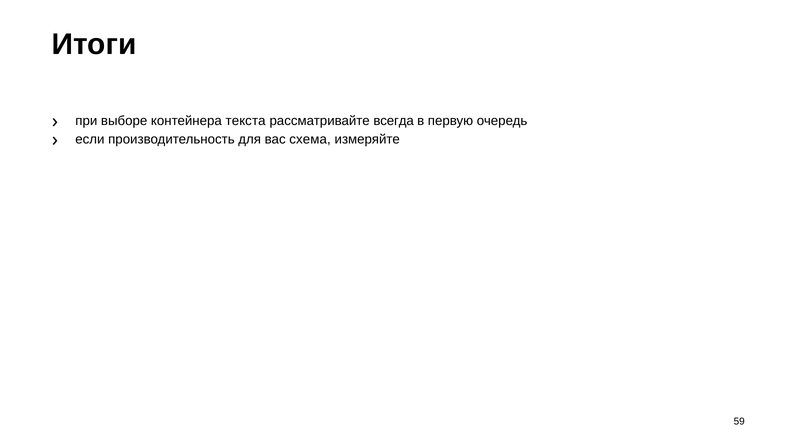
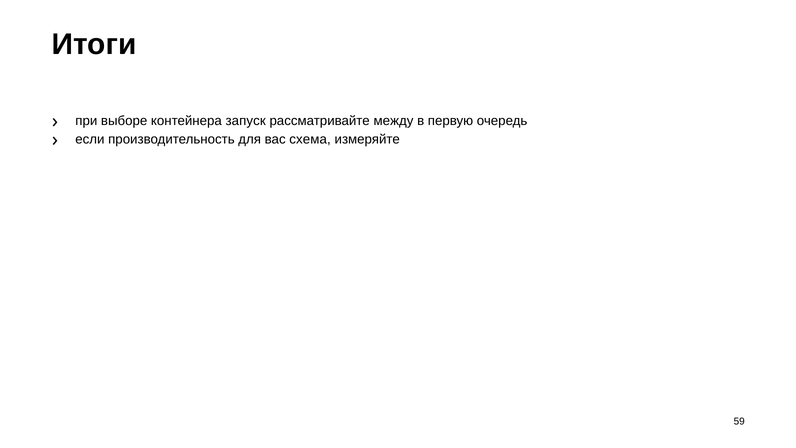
текста: текста -> запуск
всегда: всегда -> между
